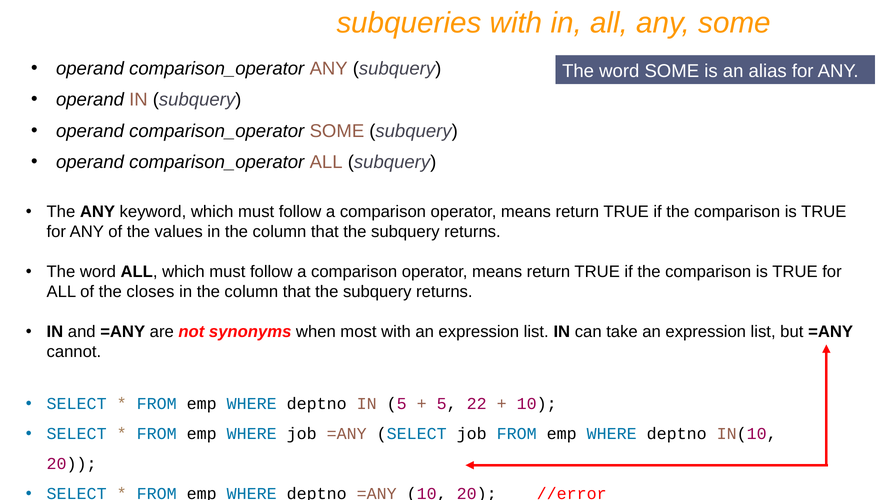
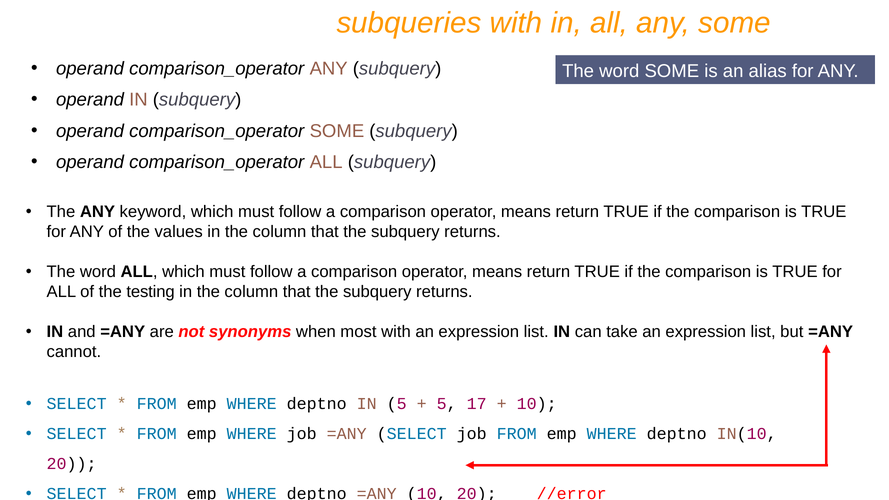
closes: closes -> testing
22: 22 -> 17
